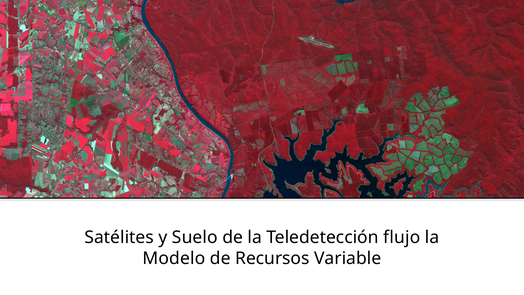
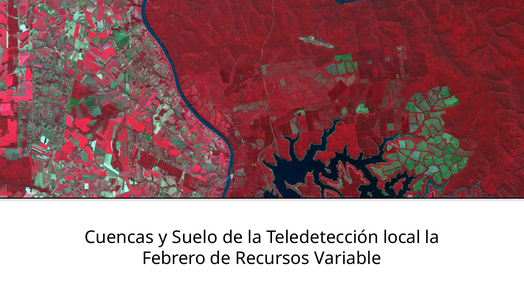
Satélites: Satélites -> Cuencas
flujo: flujo -> local
Modelo: Modelo -> Febrero
